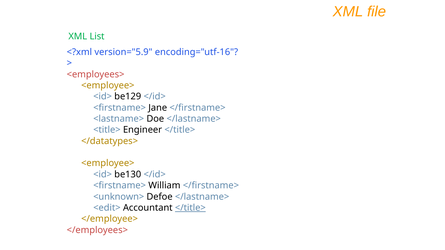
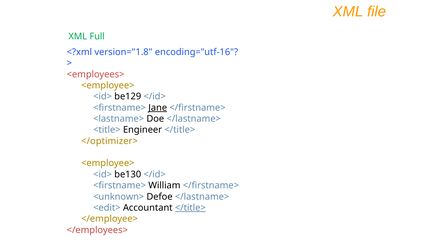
List: List -> Full
version="5.9: version="5.9 -> version="1.8
Jane underline: none -> present
</datatypes>: </datatypes> -> </optimizer>
